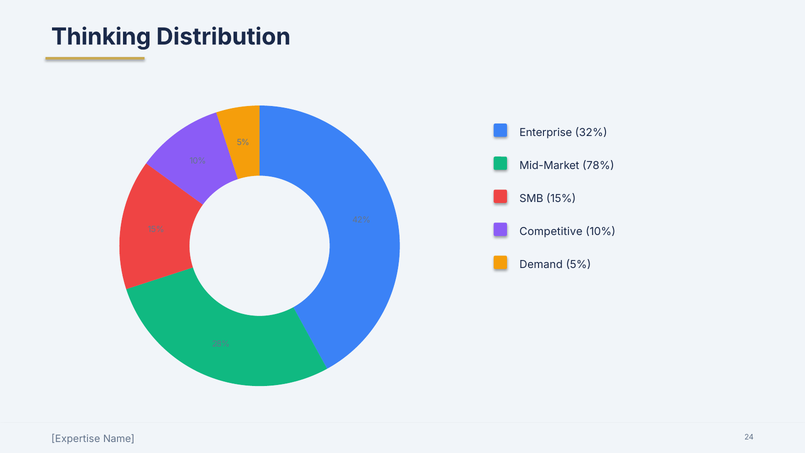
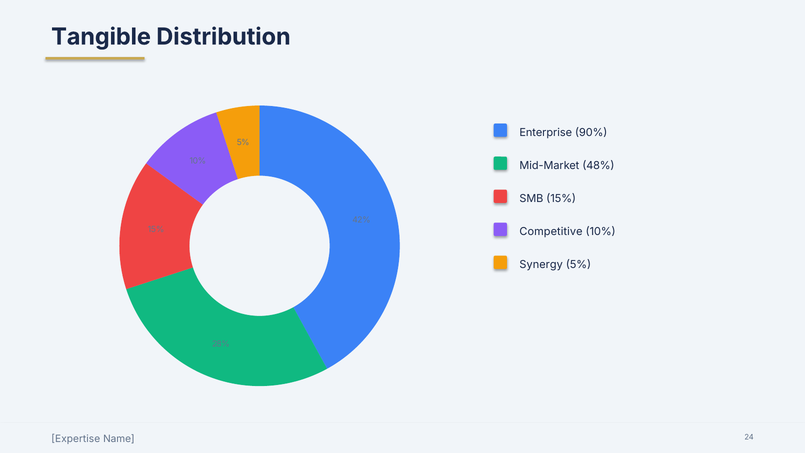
Thinking: Thinking -> Tangible
32%: 32% -> 90%
78%: 78% -> 48%
Demand: Demand -> Synergy
